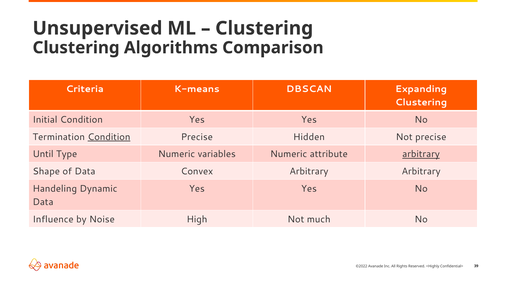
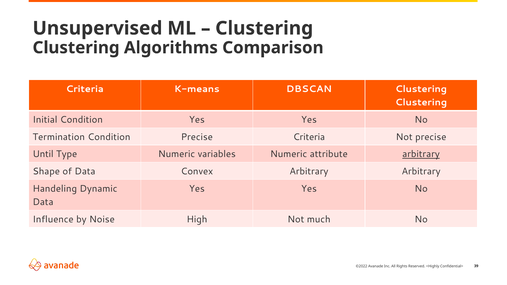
DBSCAN Expanding: Expanding -> Clustering
Condition at (109, 137) underline: present -> none
Precise Hidden: Hidden -> Criteria
